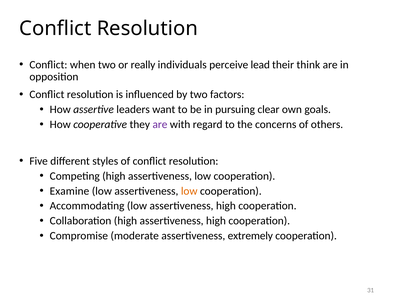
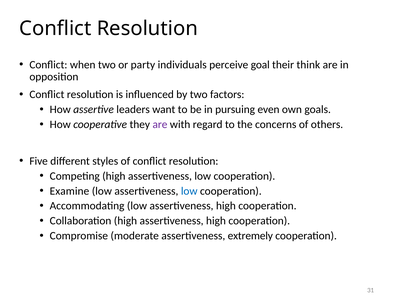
really: really -> party
lead: lead -> goal
clear: clear -> even
low at (189, 191) colour: orange -> blue
